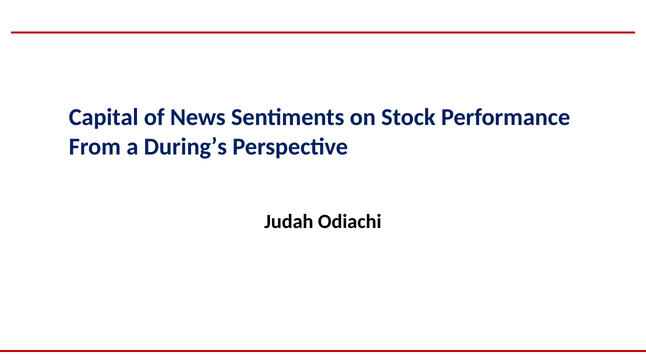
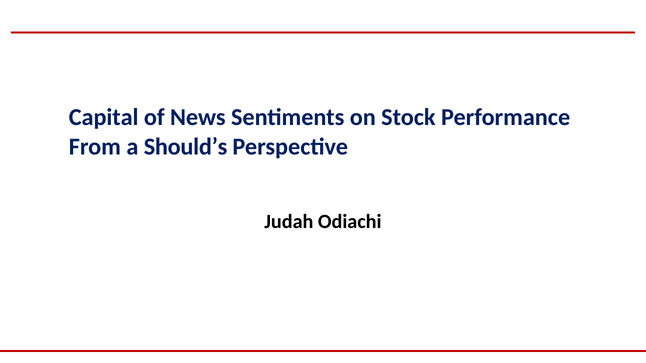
During’s: During’s -> Should’s
